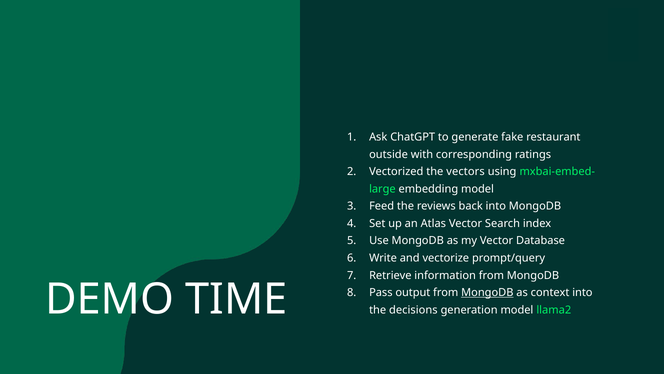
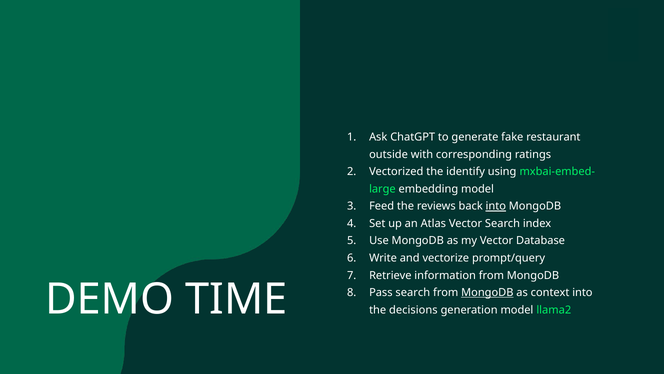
vectors: vectors -> identify
into at (496, 206) underline: none -> present
Pass output: output -> search
